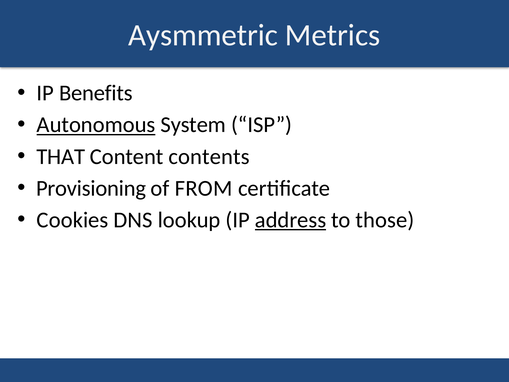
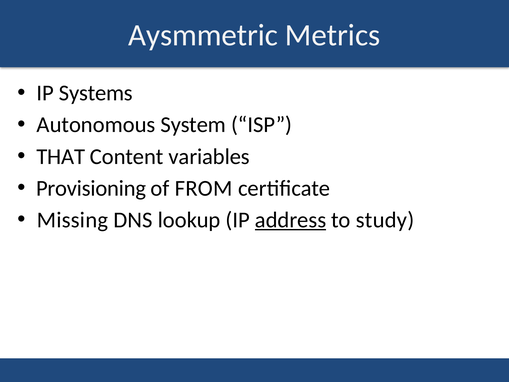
Benefits: Benefits -> Systems
Autonomous underline: present -> none
contents: contents -> variables
Cookies: Cookies -> Missing
those: those -> study
